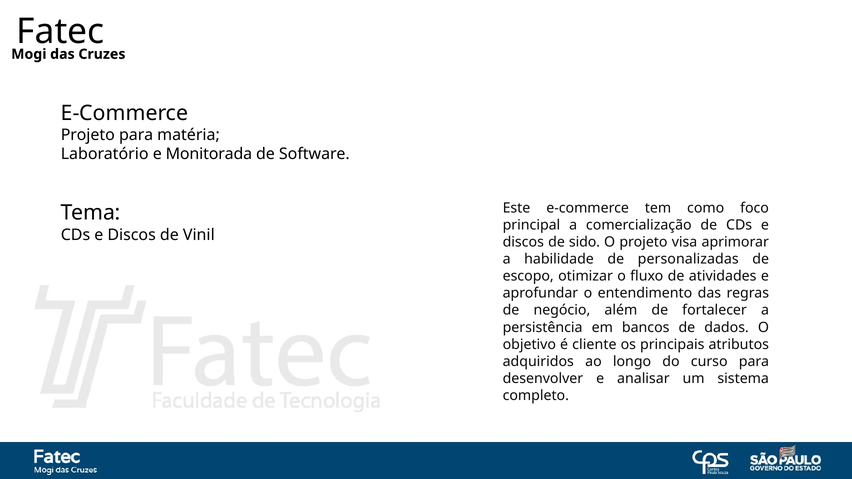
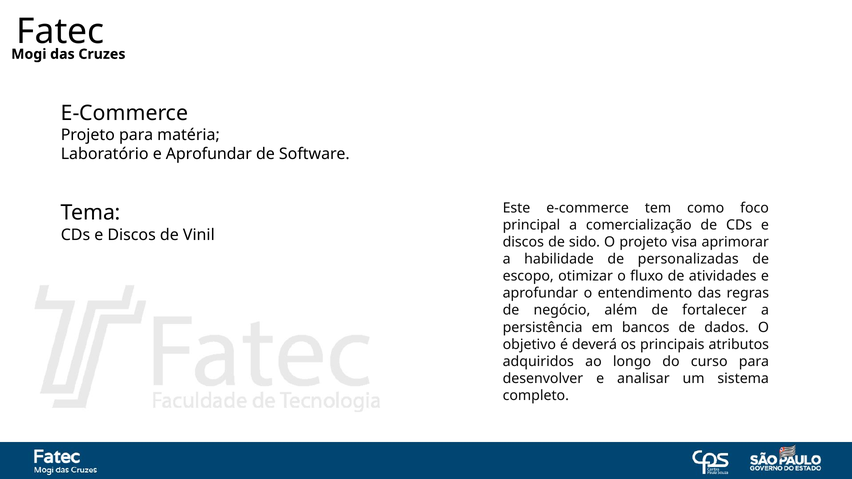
Laboratório e Monitorada: Monitorada -> Aprofundar
cliente: cliente -> deverá
